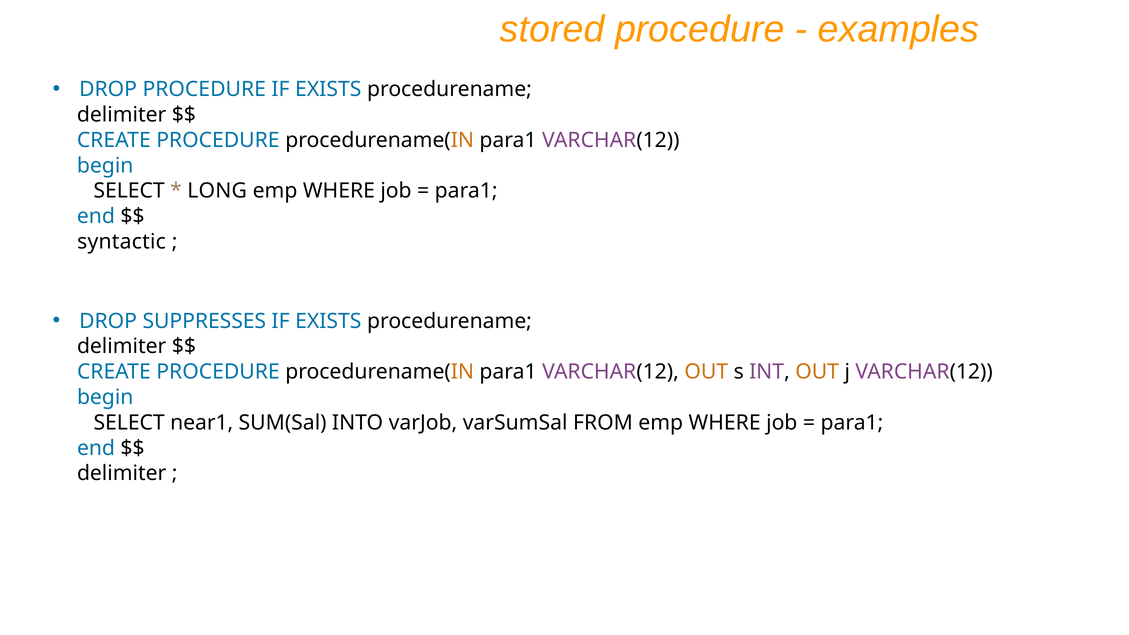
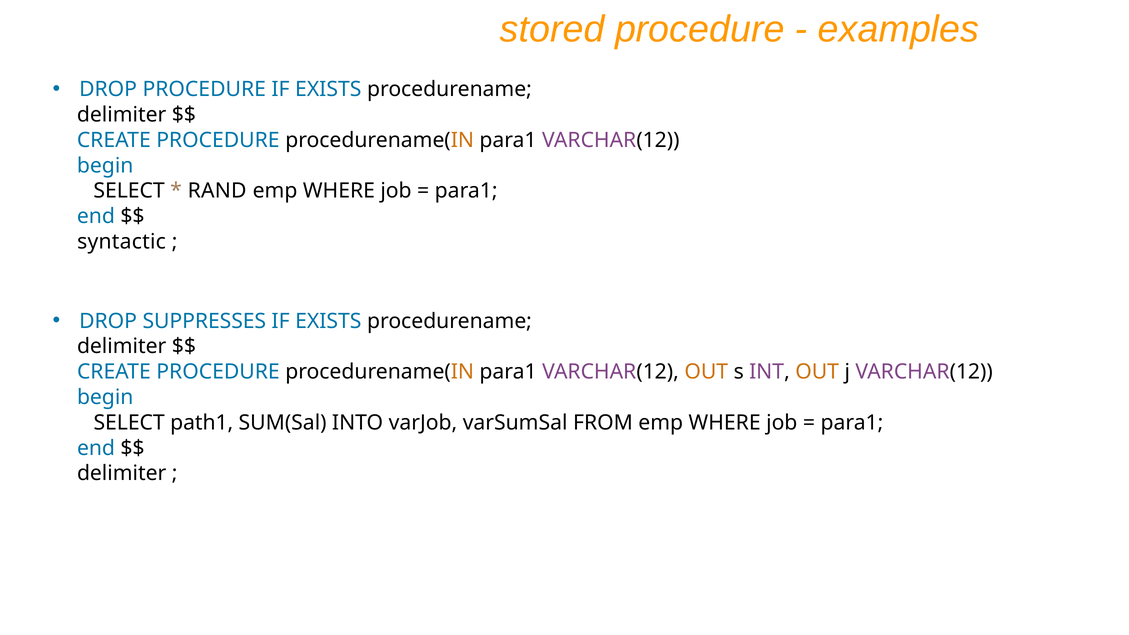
LONG: LONG -> RAND
near1: near1 -> path1
